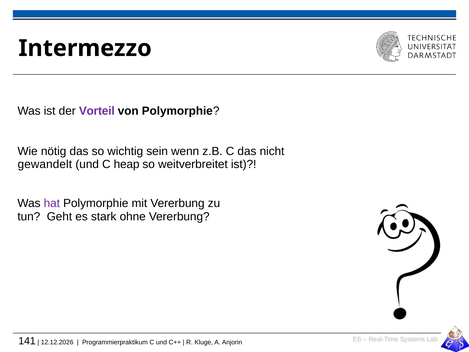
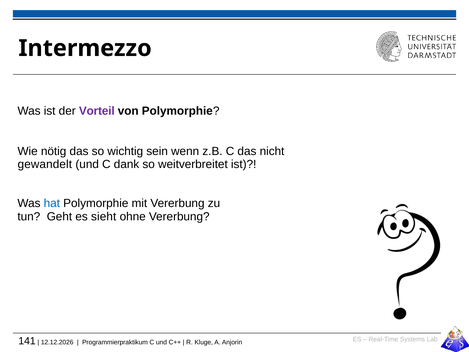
heap: heap -> dank
hat colour: purple -> blue
stark: stark -> sieht
